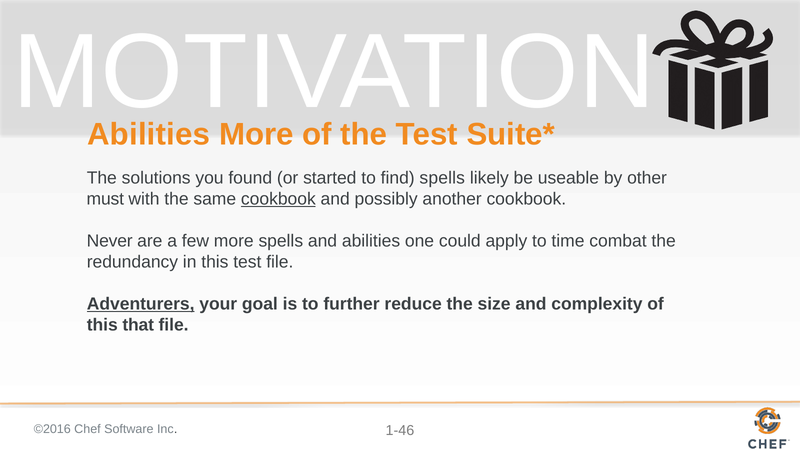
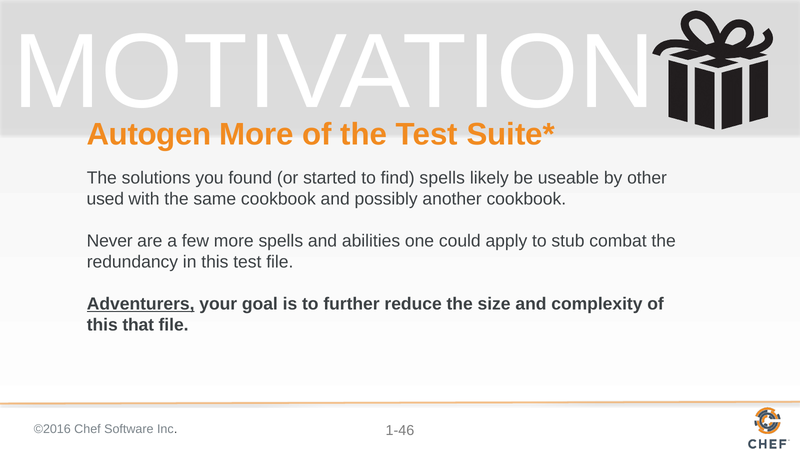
Abilities at (149, 135): Abilities -> Autogen
must: must -> used
cookbook at (278, 199) underline: present -> none
time: time -> stub
